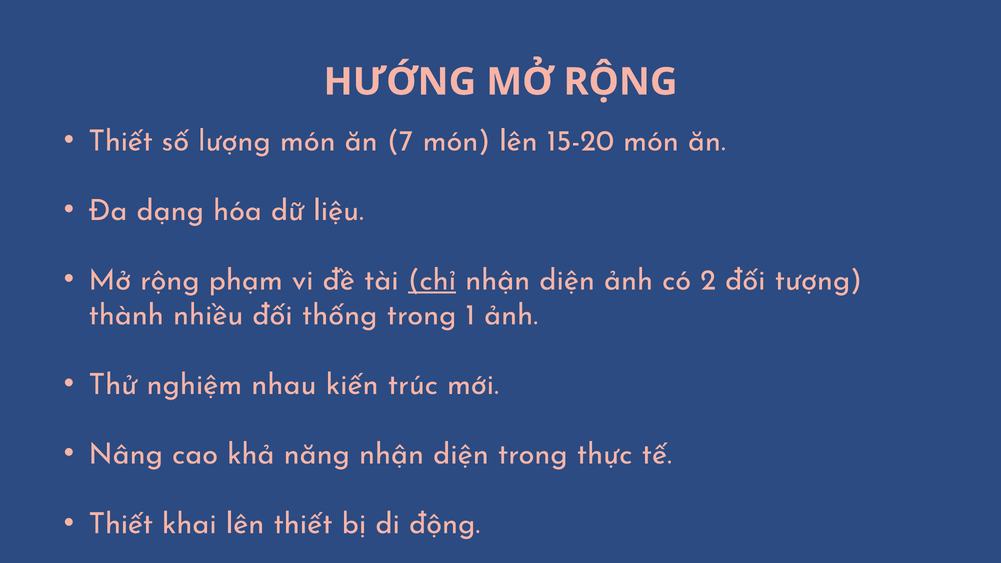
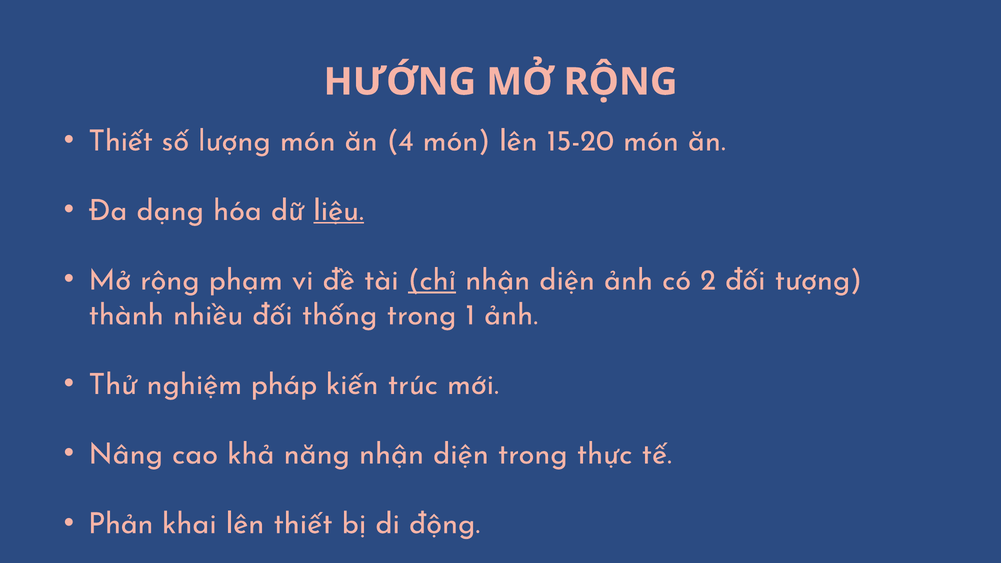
7: 7 -> 4
liệu underline: none -> present
nhau: nhau -> pháp
Thiết at (121, 524): Thiết -> Phản
